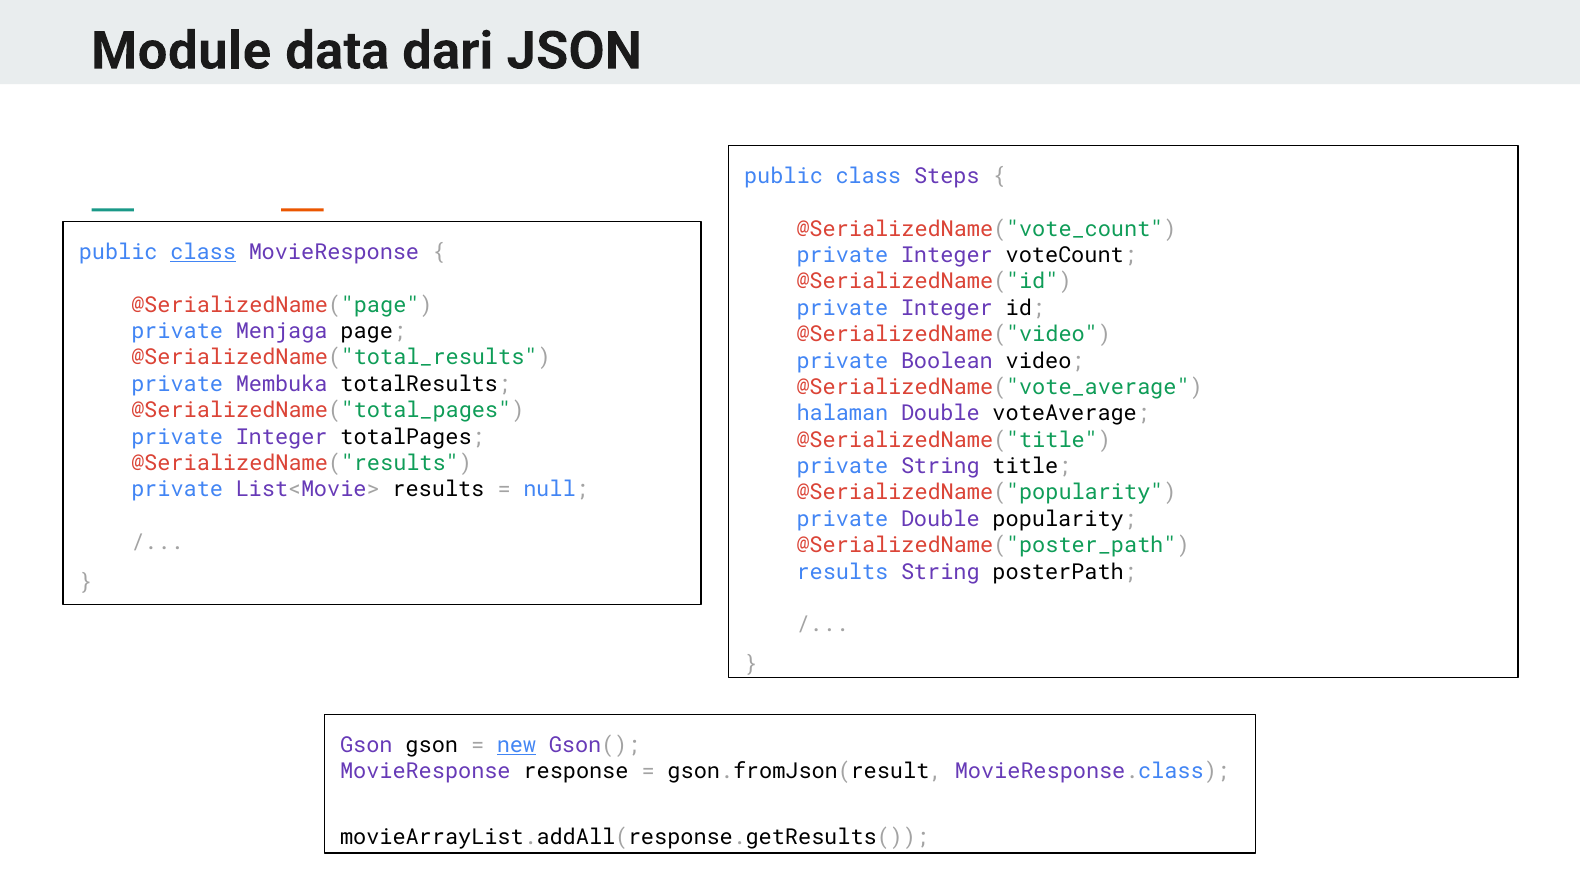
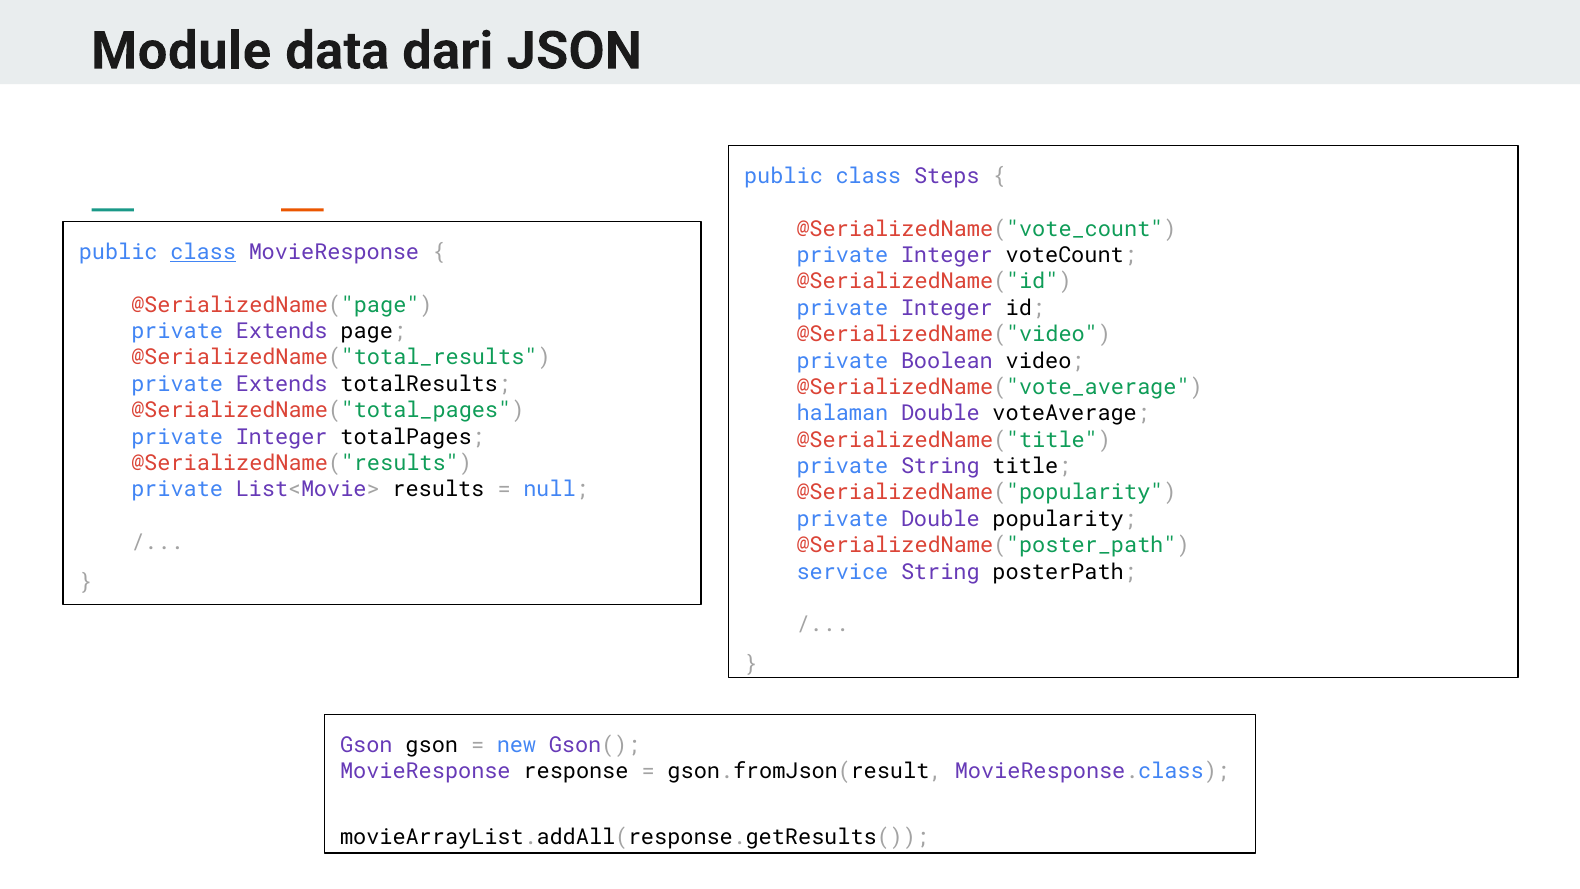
Menjaga at (282, 331): Menjaga -> Extends
Membuka at (282, 384): Membuka -> Extends
results at (842, 572): results -> service
new underline: present -> none
